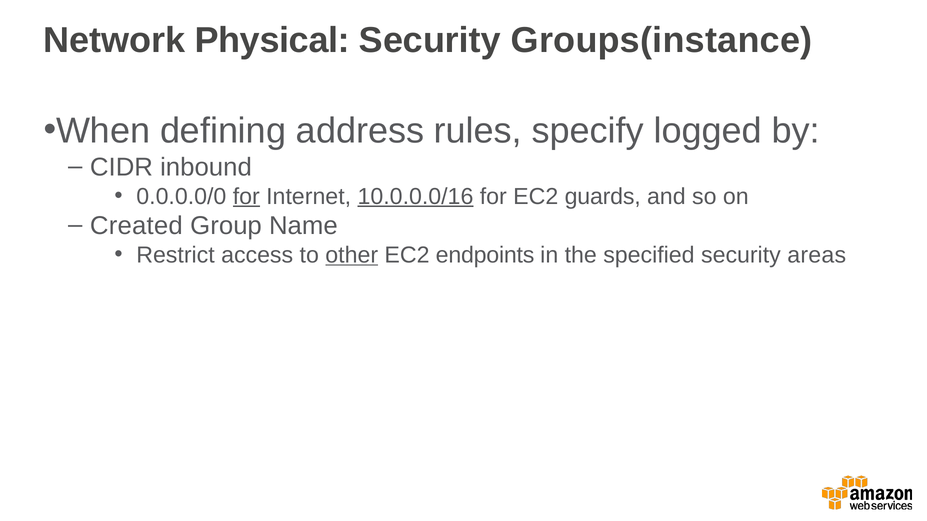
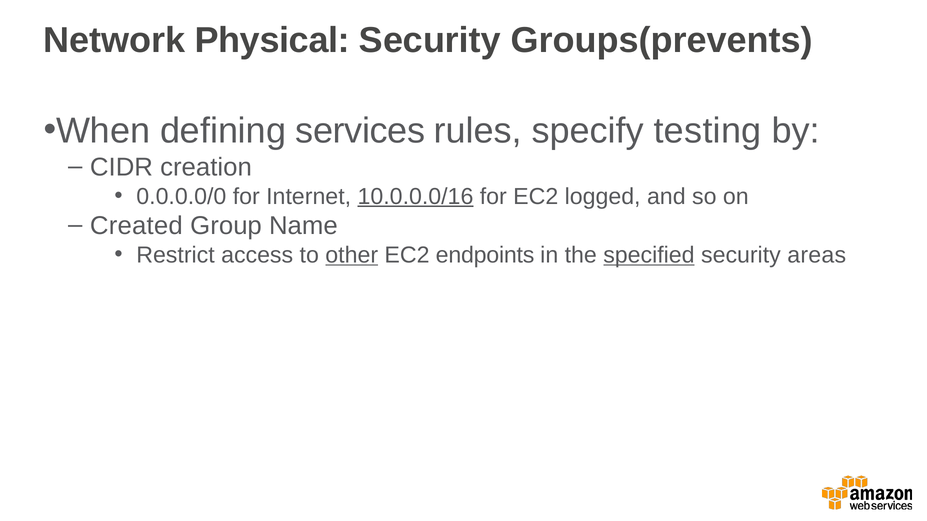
Groups(instance: Groups(instance -> Groups(prevents
address: address -> services
logged: logged -> testing
inbound: inbound -> creation
for at (246, 197) underline: present -> none
guards: guards -> logged
specified underline: none -> present
